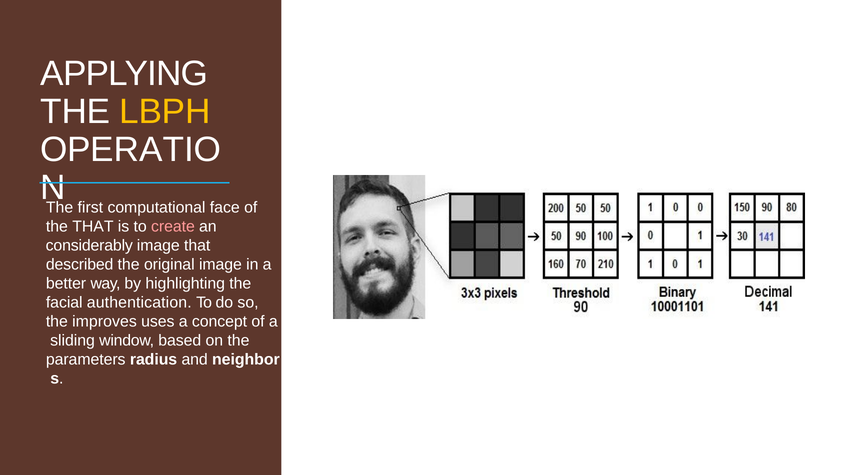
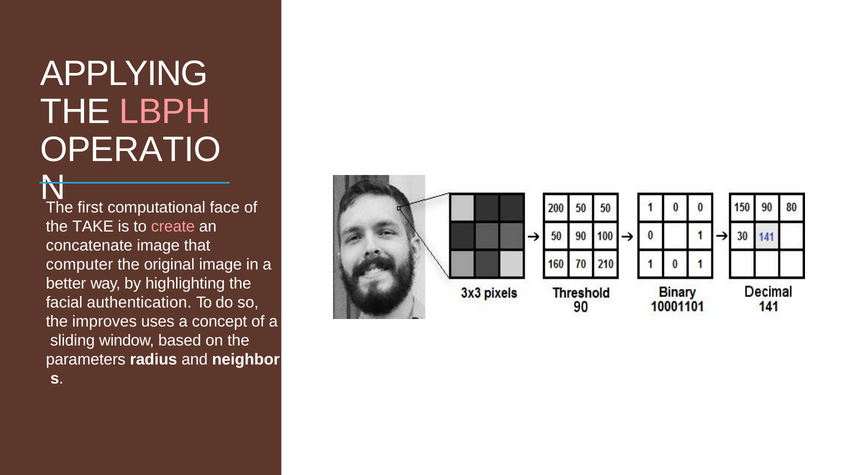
LBPH colour: yellow -> pink
the THAT: THAT -> TAKE
considerably: considerably -> concatenate
described: described -> computer
